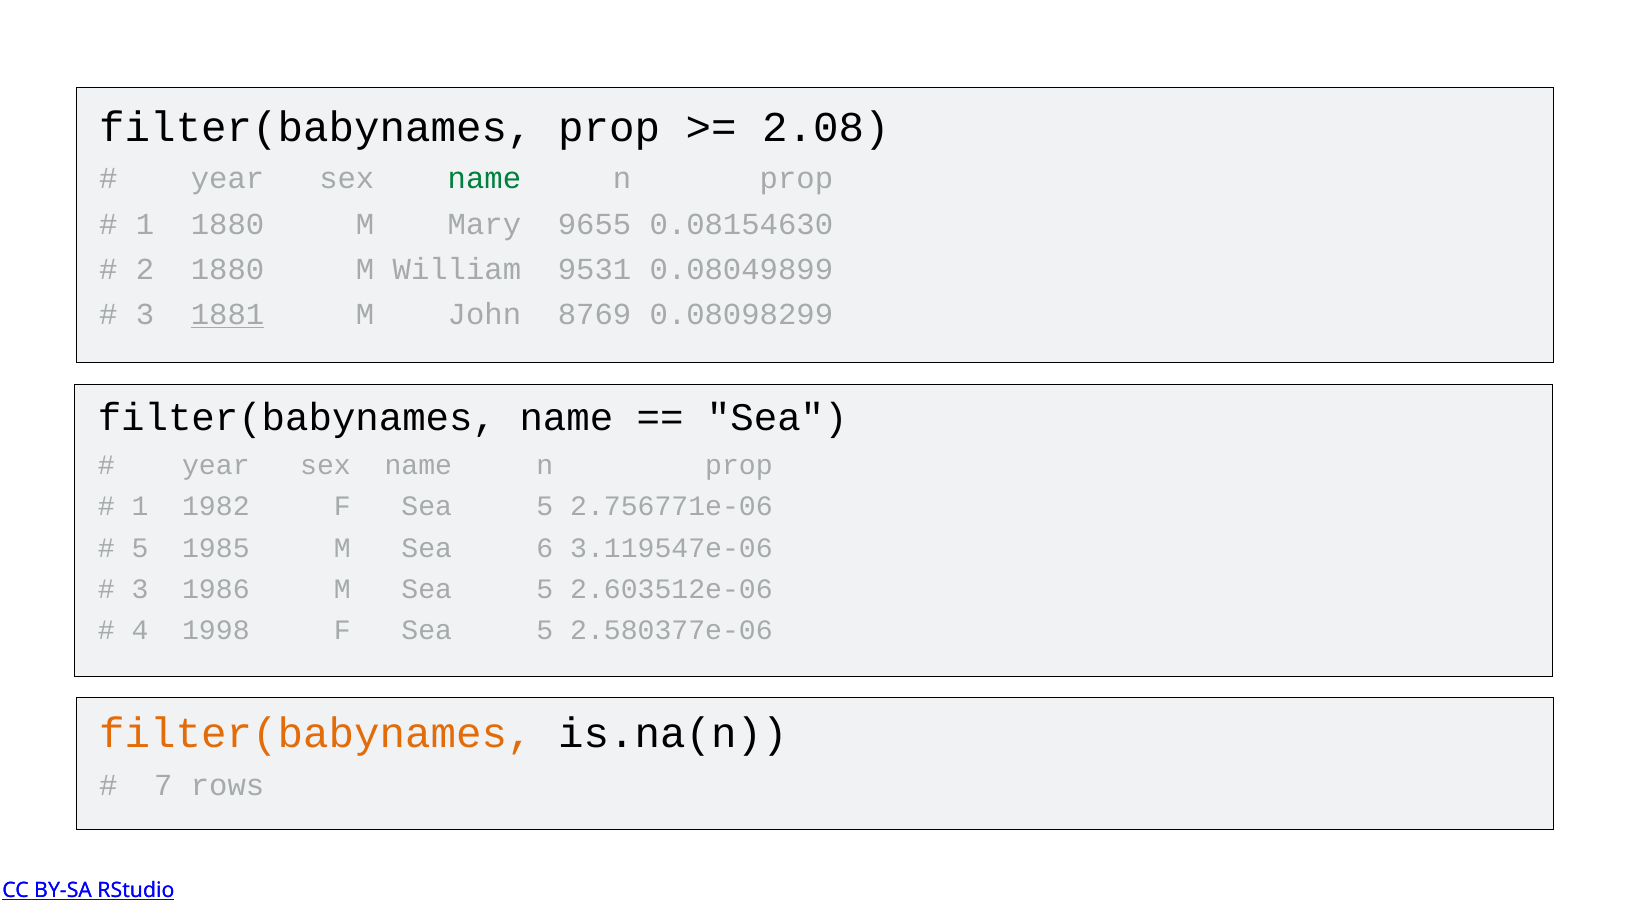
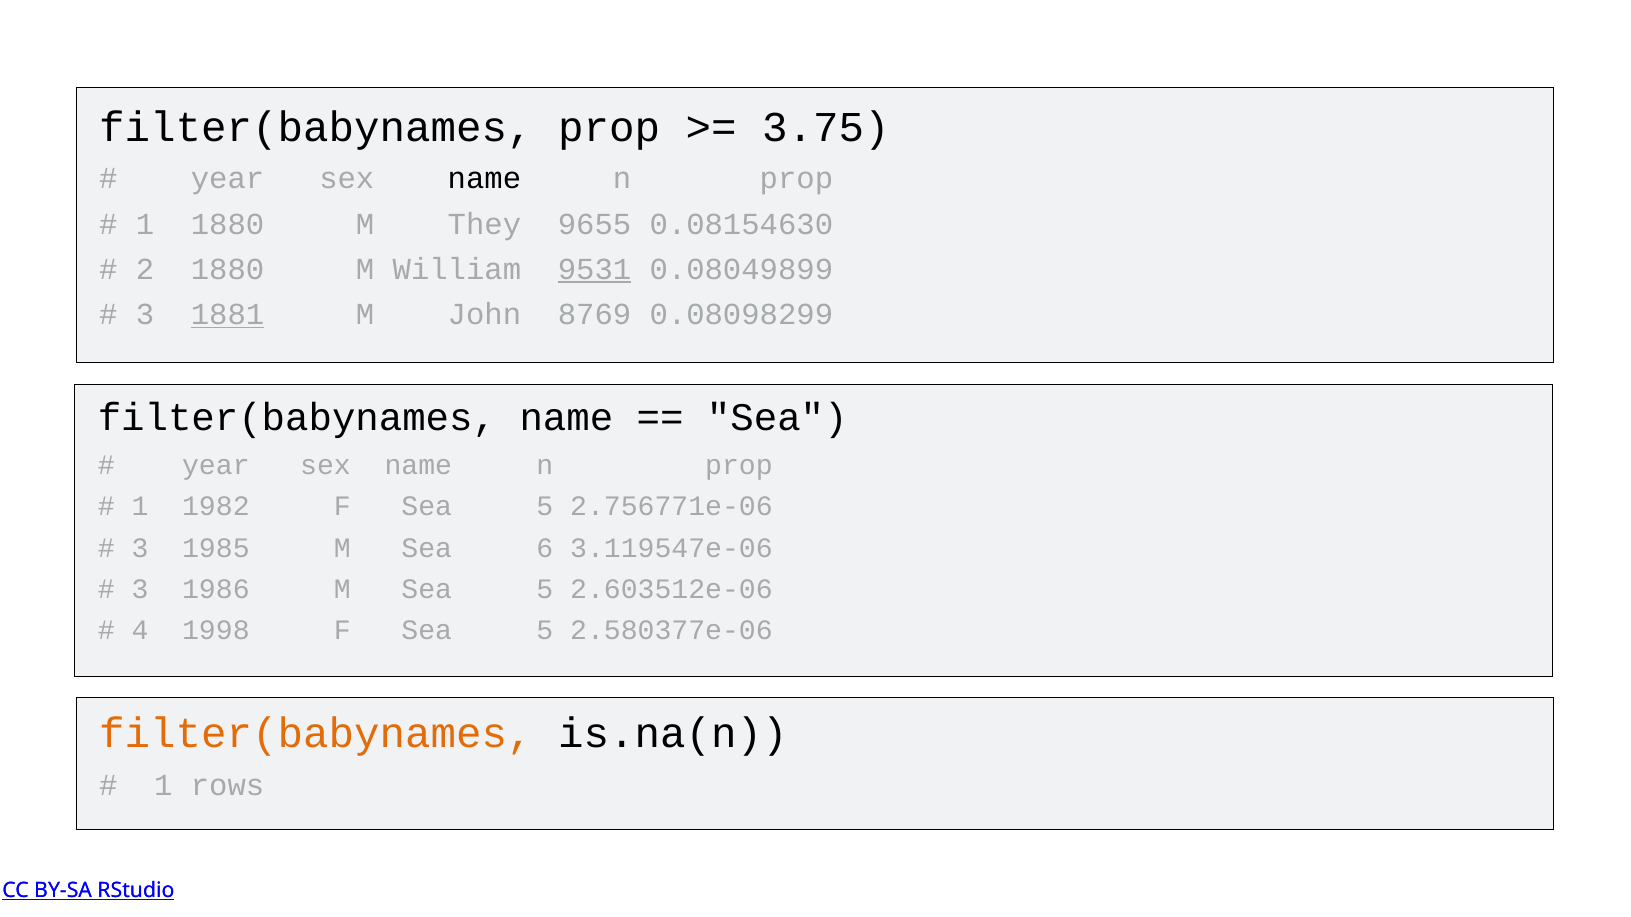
2.08: 2.08 -> 3.75
name at (484, 179) colour: green -> black
Mary: Mary -> They
9531 underline: none -> present
5 at (140, 548): 5 -> 3
7 at (163, 786): 7 -> 1
